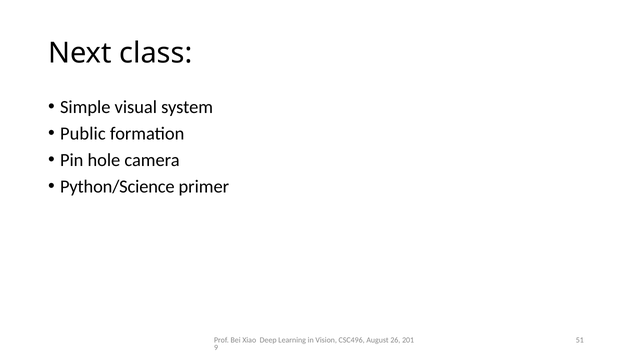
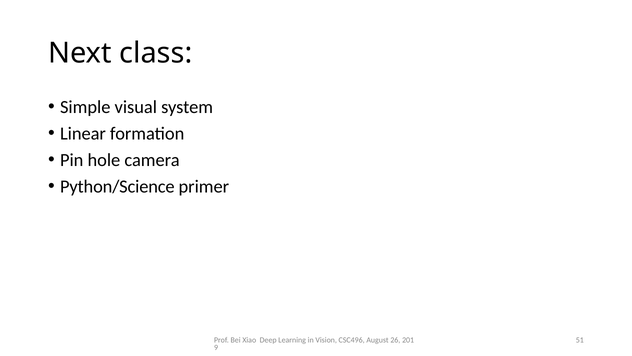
Public: Public -> Linear
